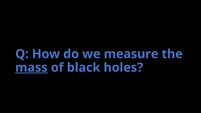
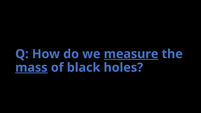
measure underline: none -> present
